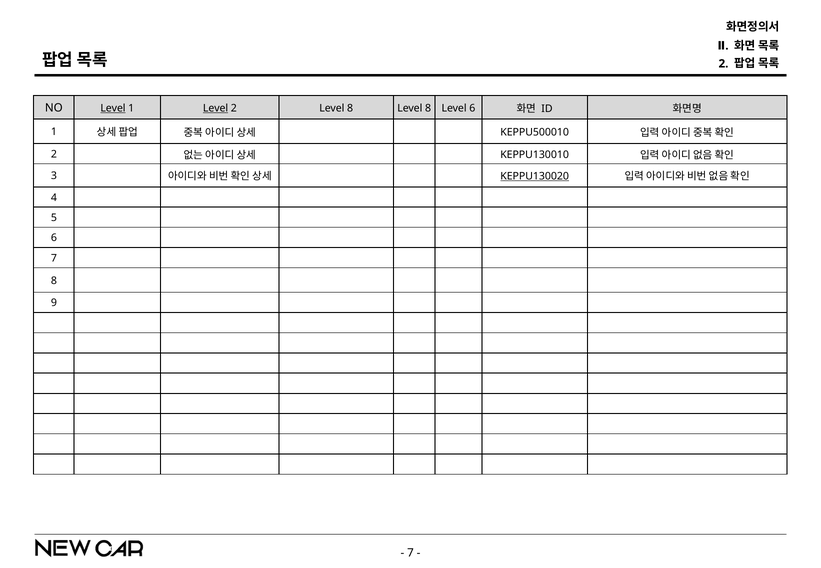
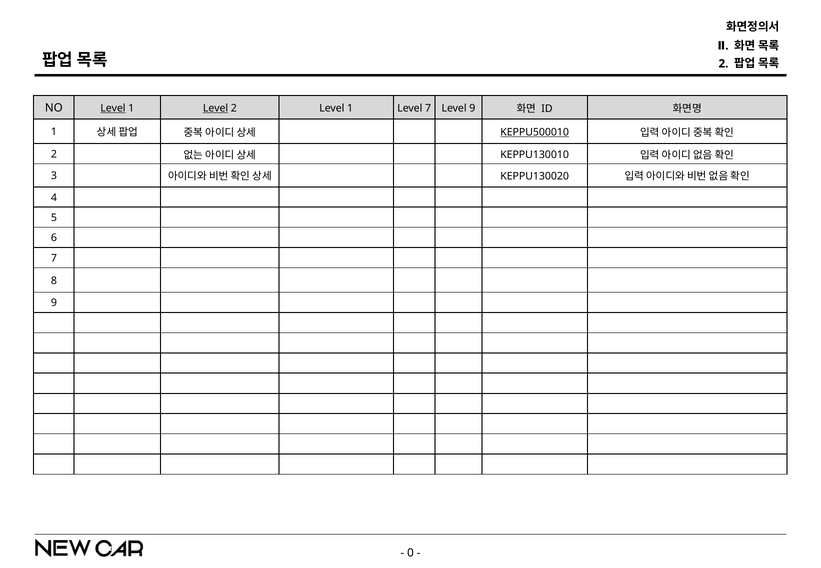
2 Level 8: 8 -> 1
8 at (428, 108): 8 -> 7
Level 6: 6 -> 9
KEPPU500010 underline: none -> present
KEPPU130020 underline: present -> none
7 at (411, 554): 7 -> 0
